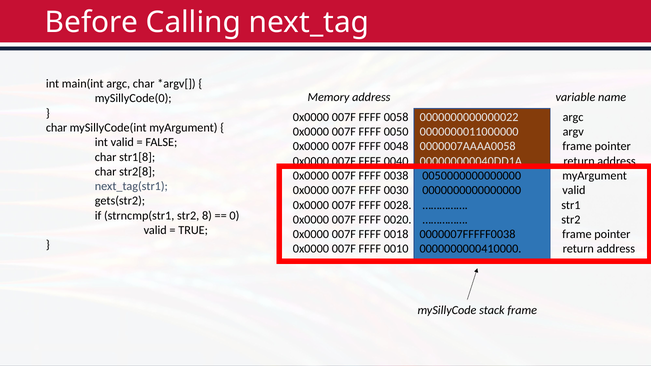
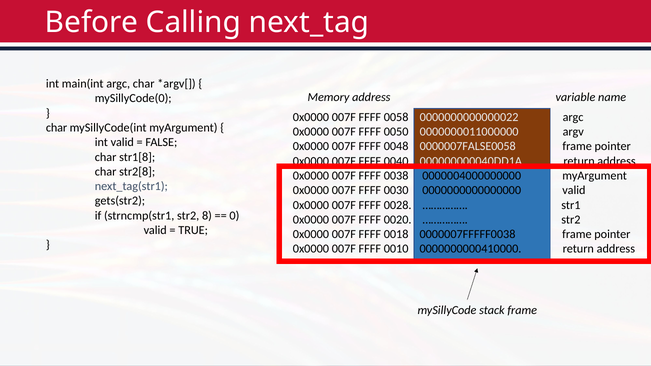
0000007AAAA0058: 0000007AAAA0058 -> 0000007FALSE0058
0050000000000000: 0050000000000000 -> 0000004000000000
